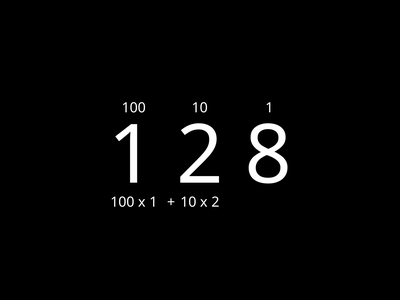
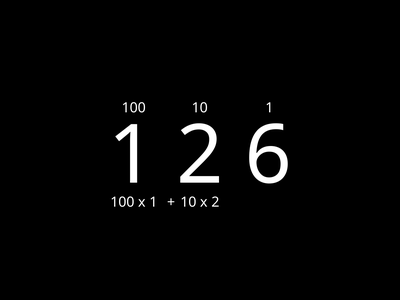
8: 8 -> 6
